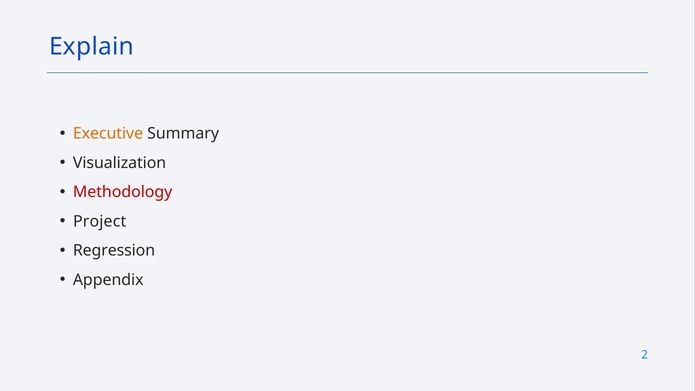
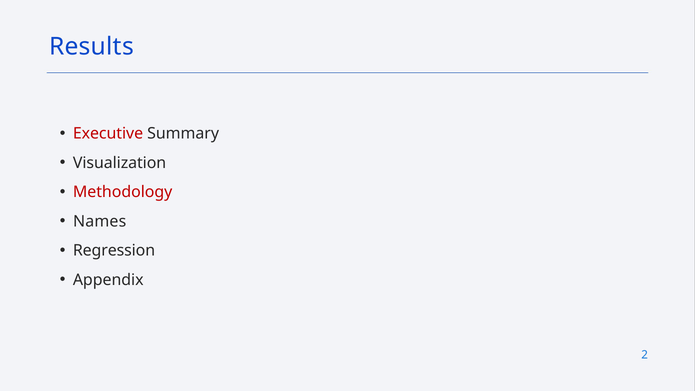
Explain: Explain -> Results
Executive colour: orange -> red
Project: Project -> Names
